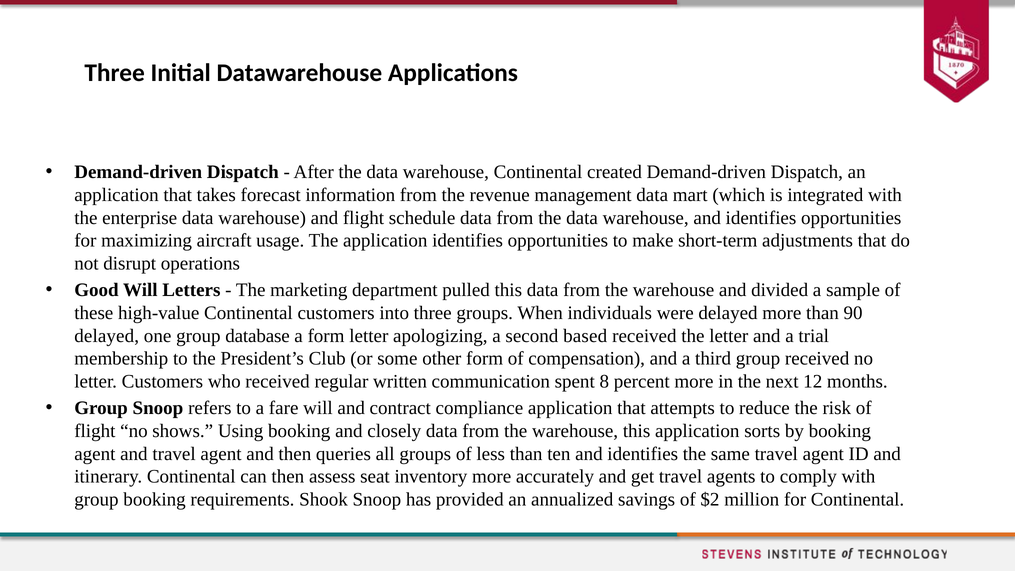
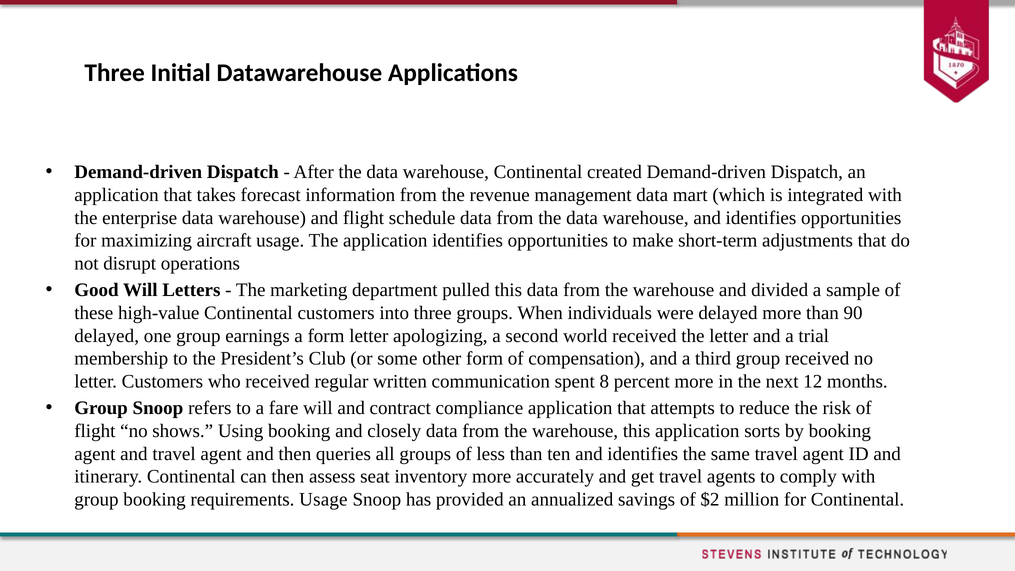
database: database -> earnings
based: based -> world
requirements Shook: Shook -> Usage
